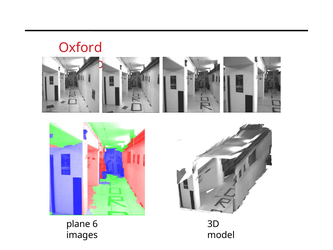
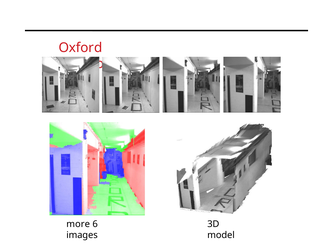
plane: plane -> more
